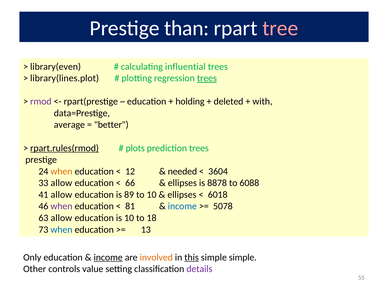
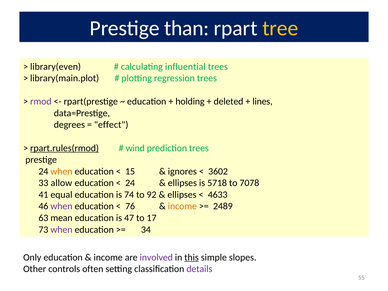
tree colour: pink -> yellow
library(lines.plot: library(lines.plot -> library(main.plot
trees at (207, 78) underline: present -> none
with: with -> lines
average: average -> degrees
better: better -> effect
plots: plots -> wind
12: 12 -> 15
needed: needed -> ignores
3604: 3604 -> 3602
66 at (130, 183): 66 -> 24
8878: 8878 -> 5718
6088: 6088 -> 7078
41 allow: allow -> equal
89: 89 -> 74
to 10: 10 -> 92
6018: 6018 -> 4633
81: 81 -> 76
income at (182, 206) colour: blue -> orange
5078: 5078 -> 2489
63 allow: allow -> mean
is 10: 10 -> 47
18: 18 -> 17
when at (61, 230) colour: blue -> purple
13: 13 -> 34
income at (108, 257) underline: present -> none
involved colour: orange -> purple
simple simple: simple -> slopes
value: value -> often
